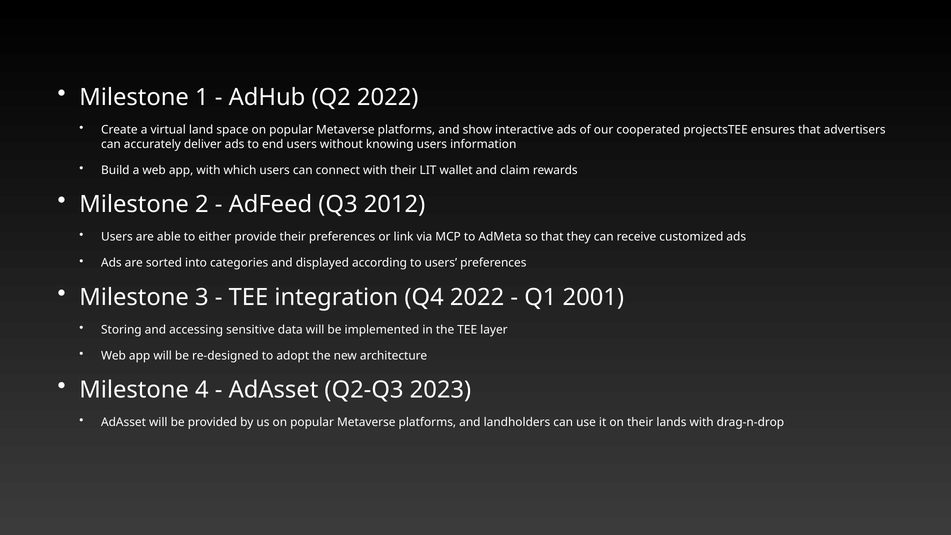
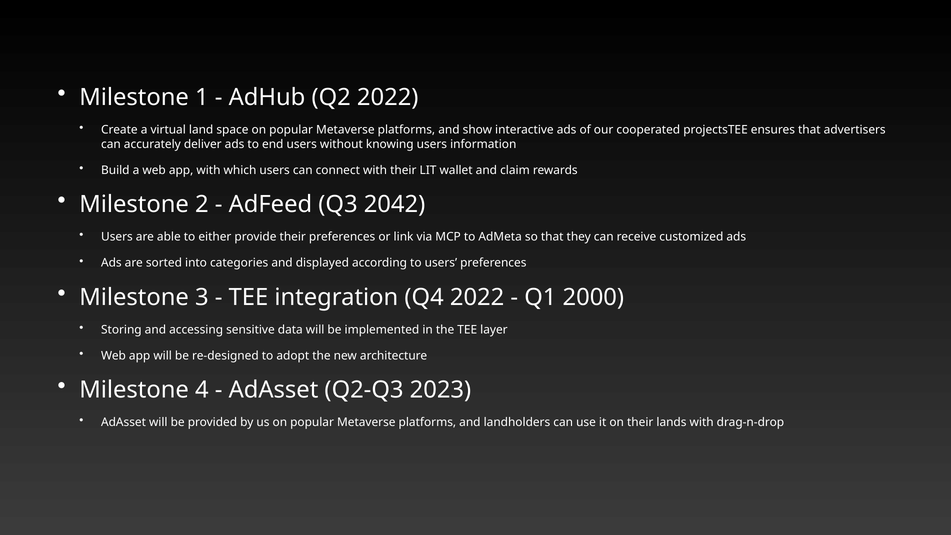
2012: 2012 -> 2042
2001: 2001 -> 2000
